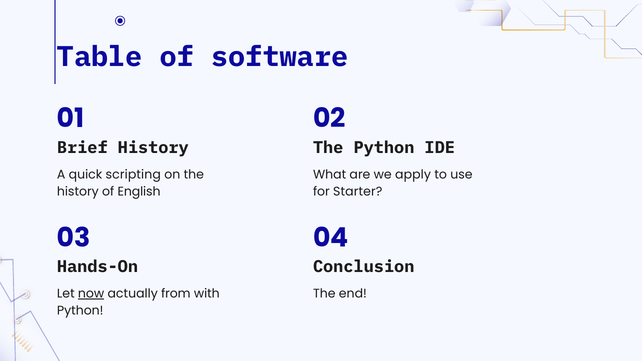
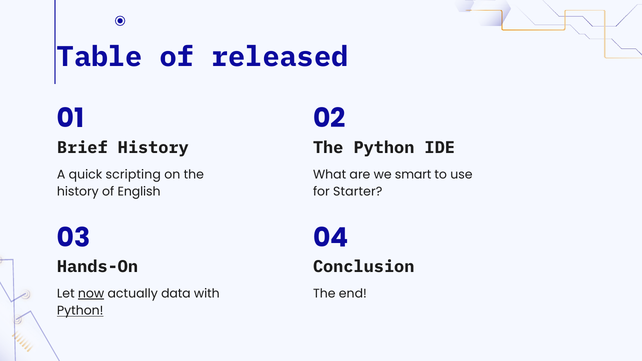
software: software -> released
apply: apply -> smart
from: from -> data
Python at (80, 311) underline: none -> present
